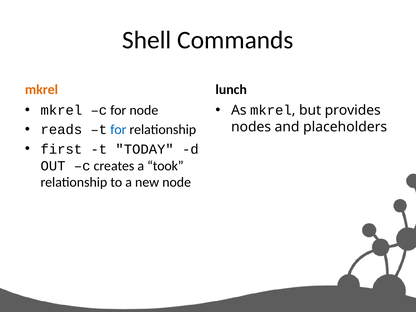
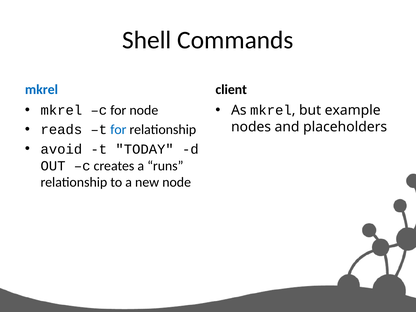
mkrel at (42, 89) colour: orange -> blue
lunch: lunch -> client
provides: provides -> example
first: first -> avoid
took: took -> runs
